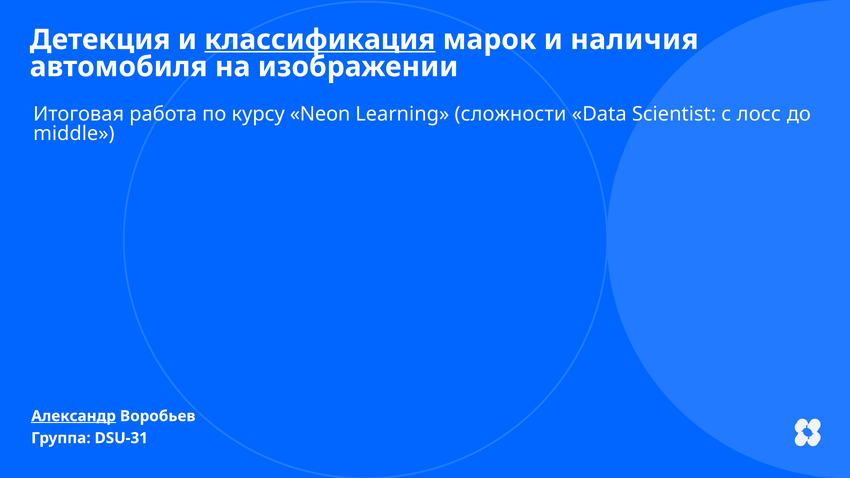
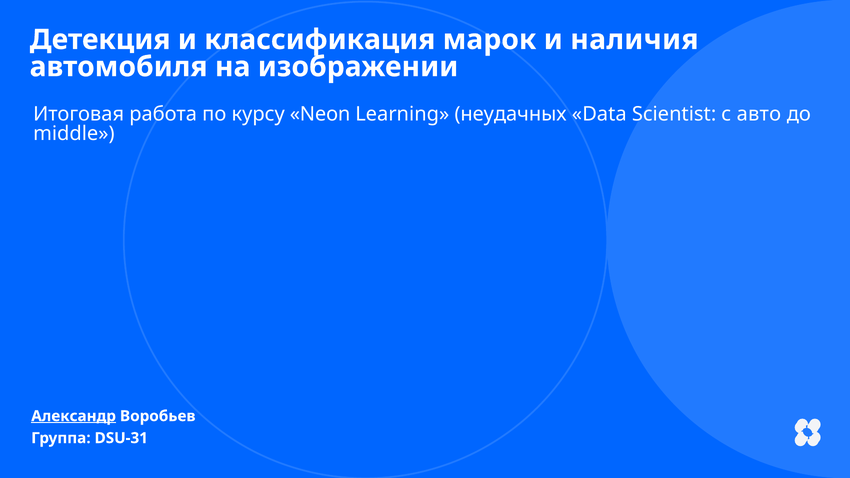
классификация underline: present -> none
сложности: сложности -> неудачных
лосс: лосс -> авто
